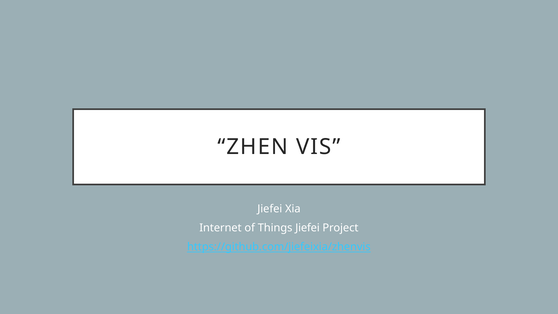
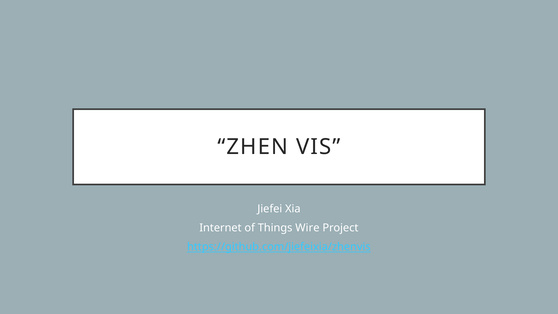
Things Jiefei: Jiefei -> Wire
